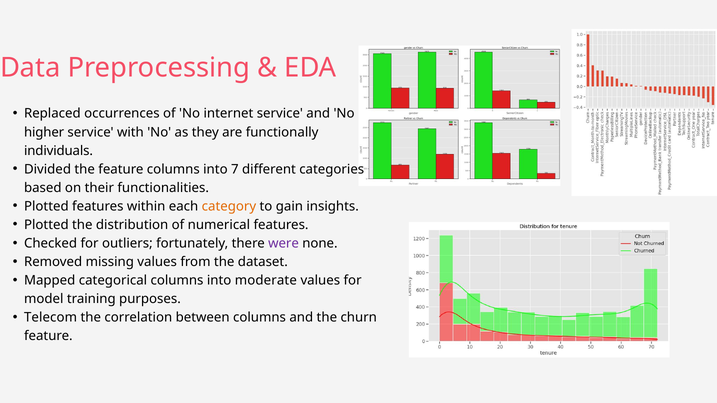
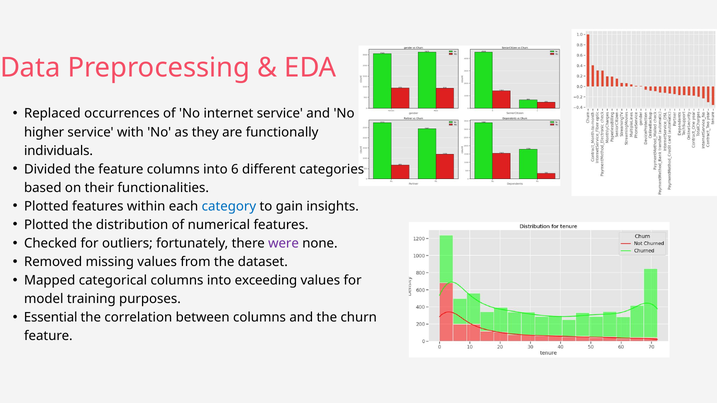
7: 7 -> 6
category colour: orange -> blue
moderate: moderate -> exceeding
Telecom: Telecom -> Essential
